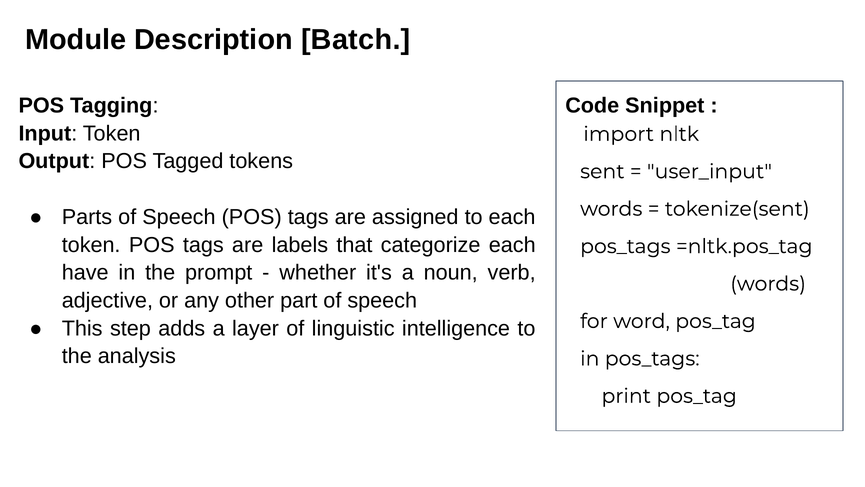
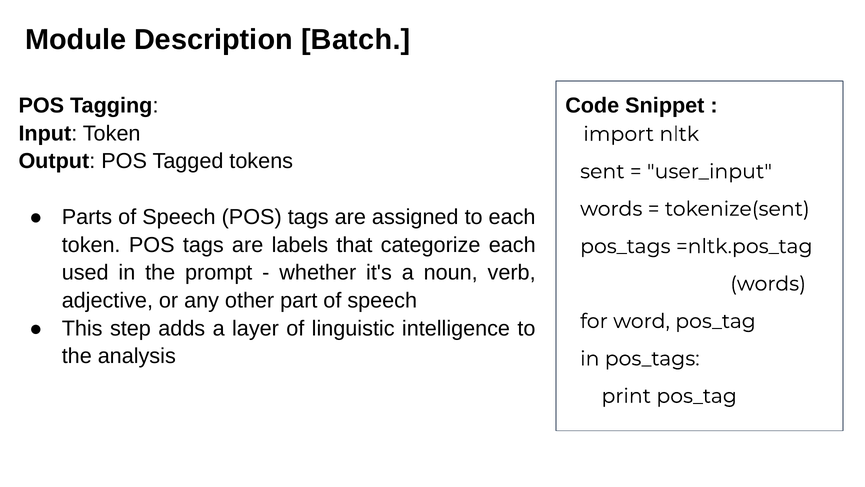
have: have -> used
